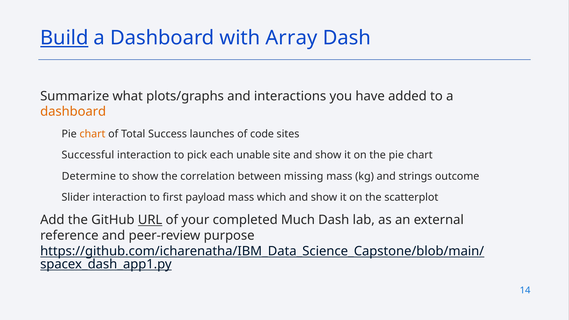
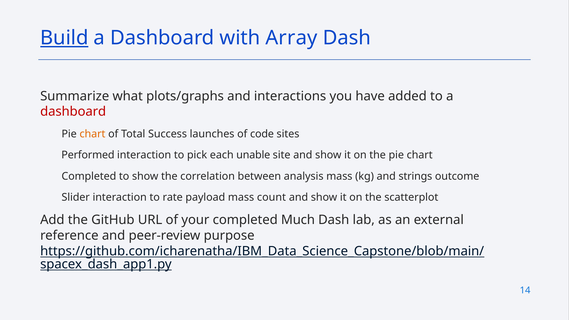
dashboard at (73, 112) colour: orange -> red
Successful: Successful -> Performed
Determine at (89, 176): Determine -> Completed
missing: missing -> analysis
first: first -> rate
which: which -> count
URL underline: present -> none
